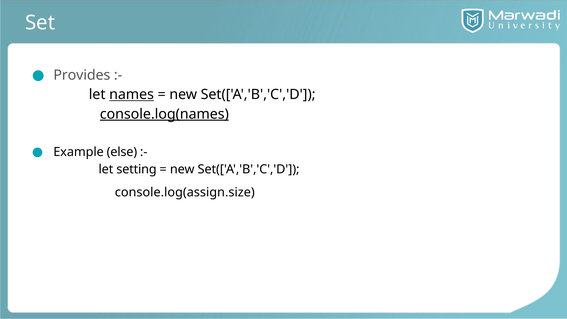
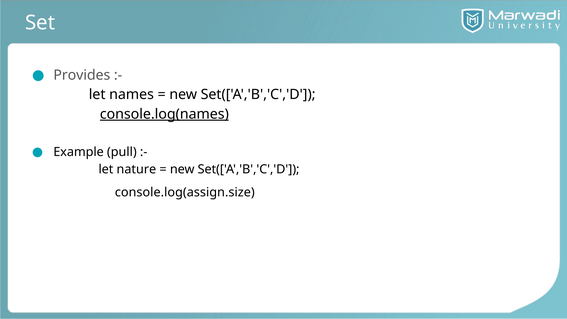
names underline: present -> none
else: else -> pull
setting: setting -> nature
